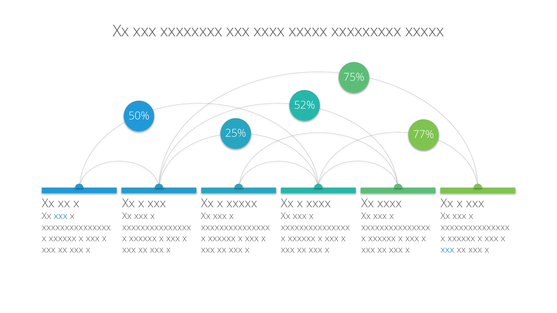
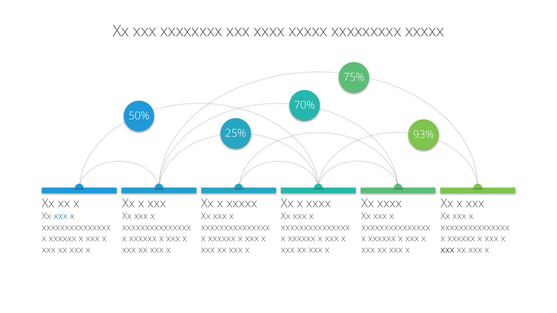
52%: 52% -> 70%
77%: 77% -> 93%
xxx at (447, 250) colour: blue -> black
